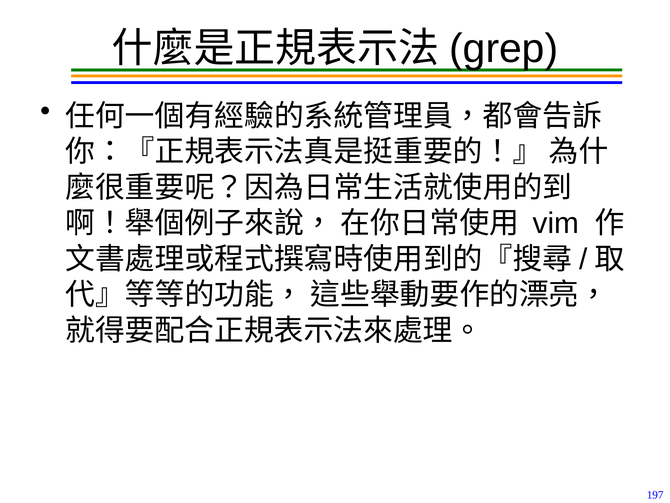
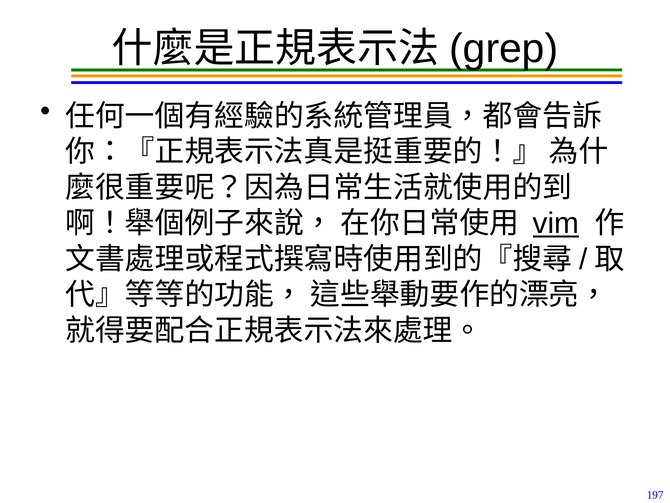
vim underline: none -> present
